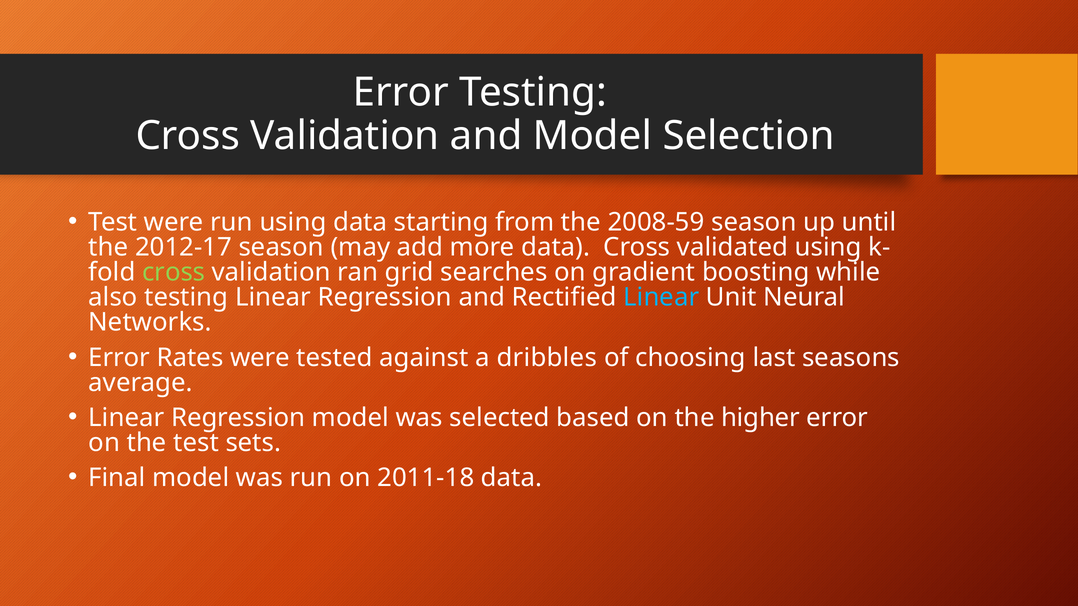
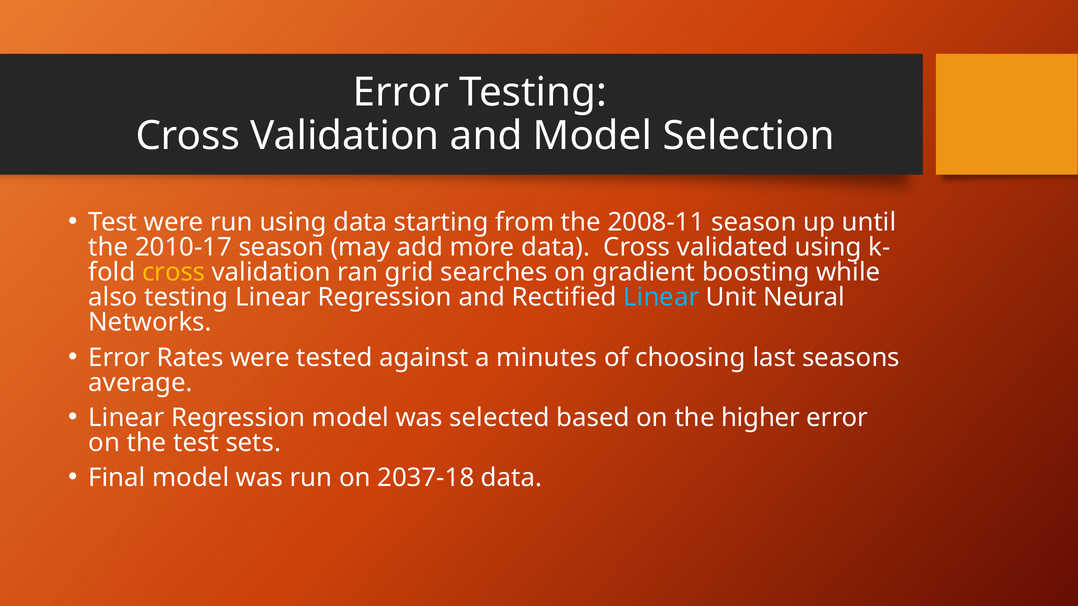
2008-59: 2008-59 -> 2008-11
2012-17: 2012-17 -> 2010-17
cross at (174, 272) colour: light green -> yellow
dribbles: dribbles -> minutes
2011-18: 2011-18 -> 2037-18
